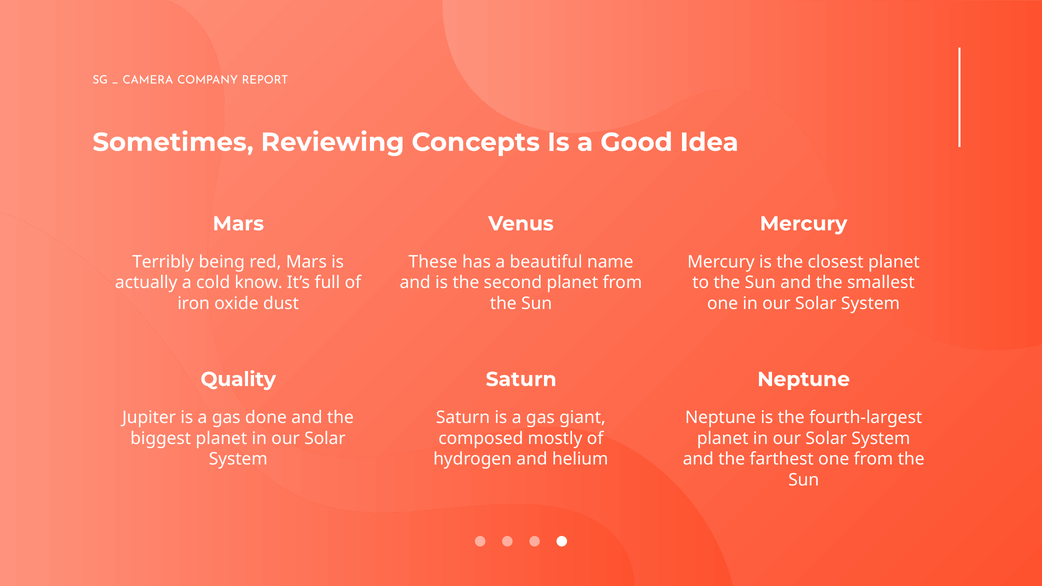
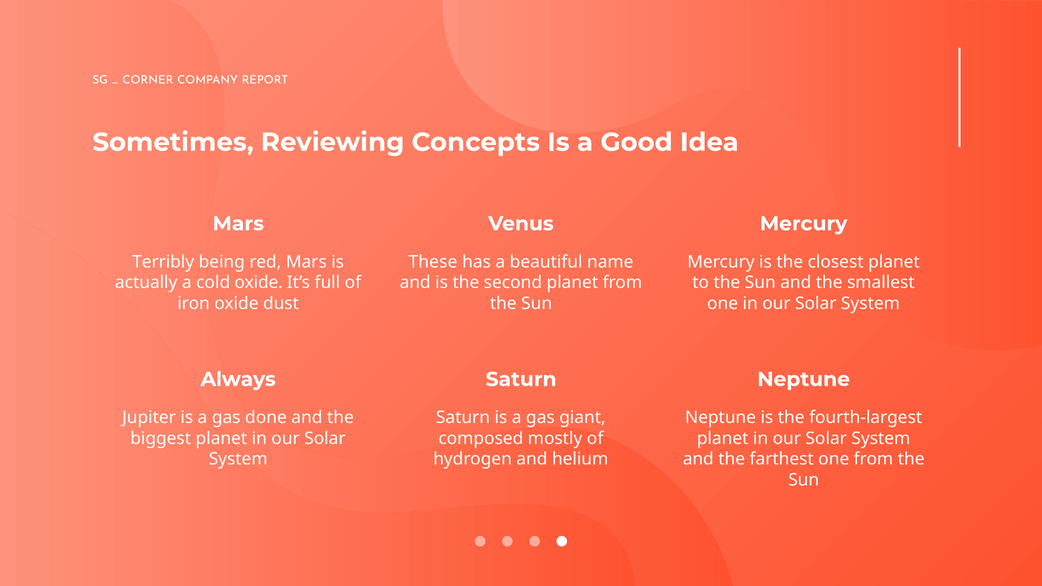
CAMERA: CAMERA -> CORNER
cold know: know -> oxide
Quality: Quality -> Always
